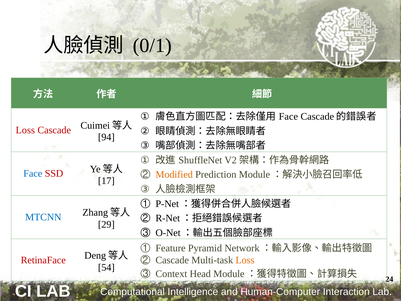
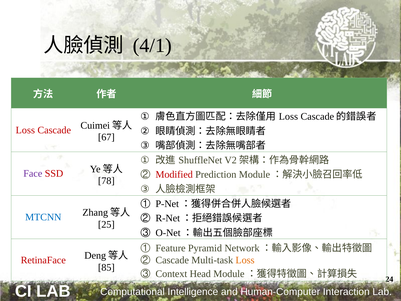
0/1: 0/1 -> 4/1
Face at (288, 116): Face -> Loss
94: 94 -> 67
Face at (33, 174) colour: blue -> purple
Modified colour: orange -> red
17: 17 -> 78
29: 29 -> 25
54: 54 -> 85
